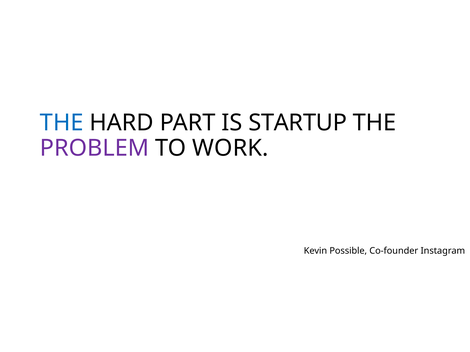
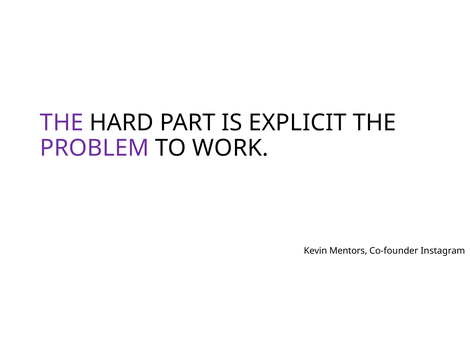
THE at (62, 123) colour: blue -> purple
STARTUP: STARTUP -> EXPLICIT
Possible: Possible -> Mentors
